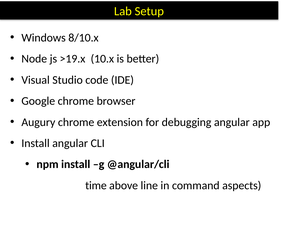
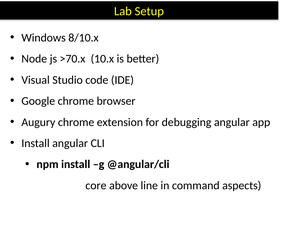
>19.x: >19.x -> >70.x
time: time -> core
